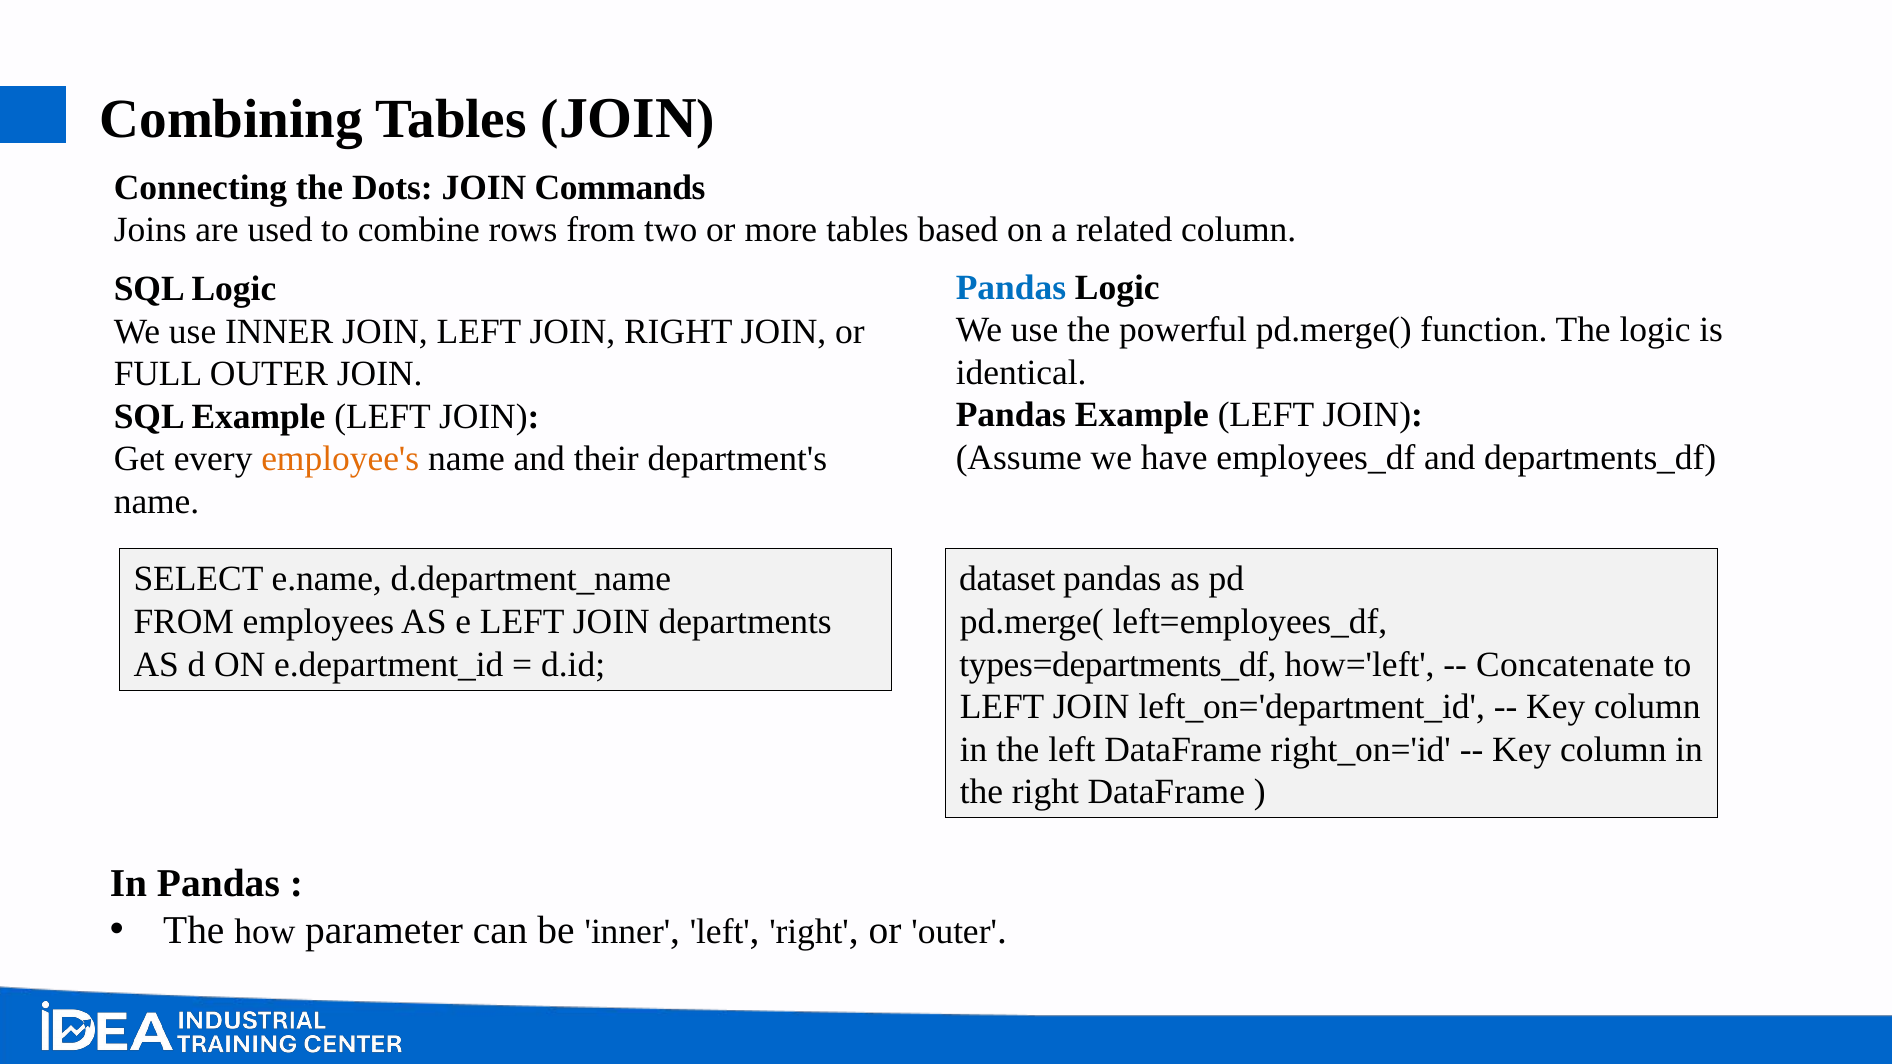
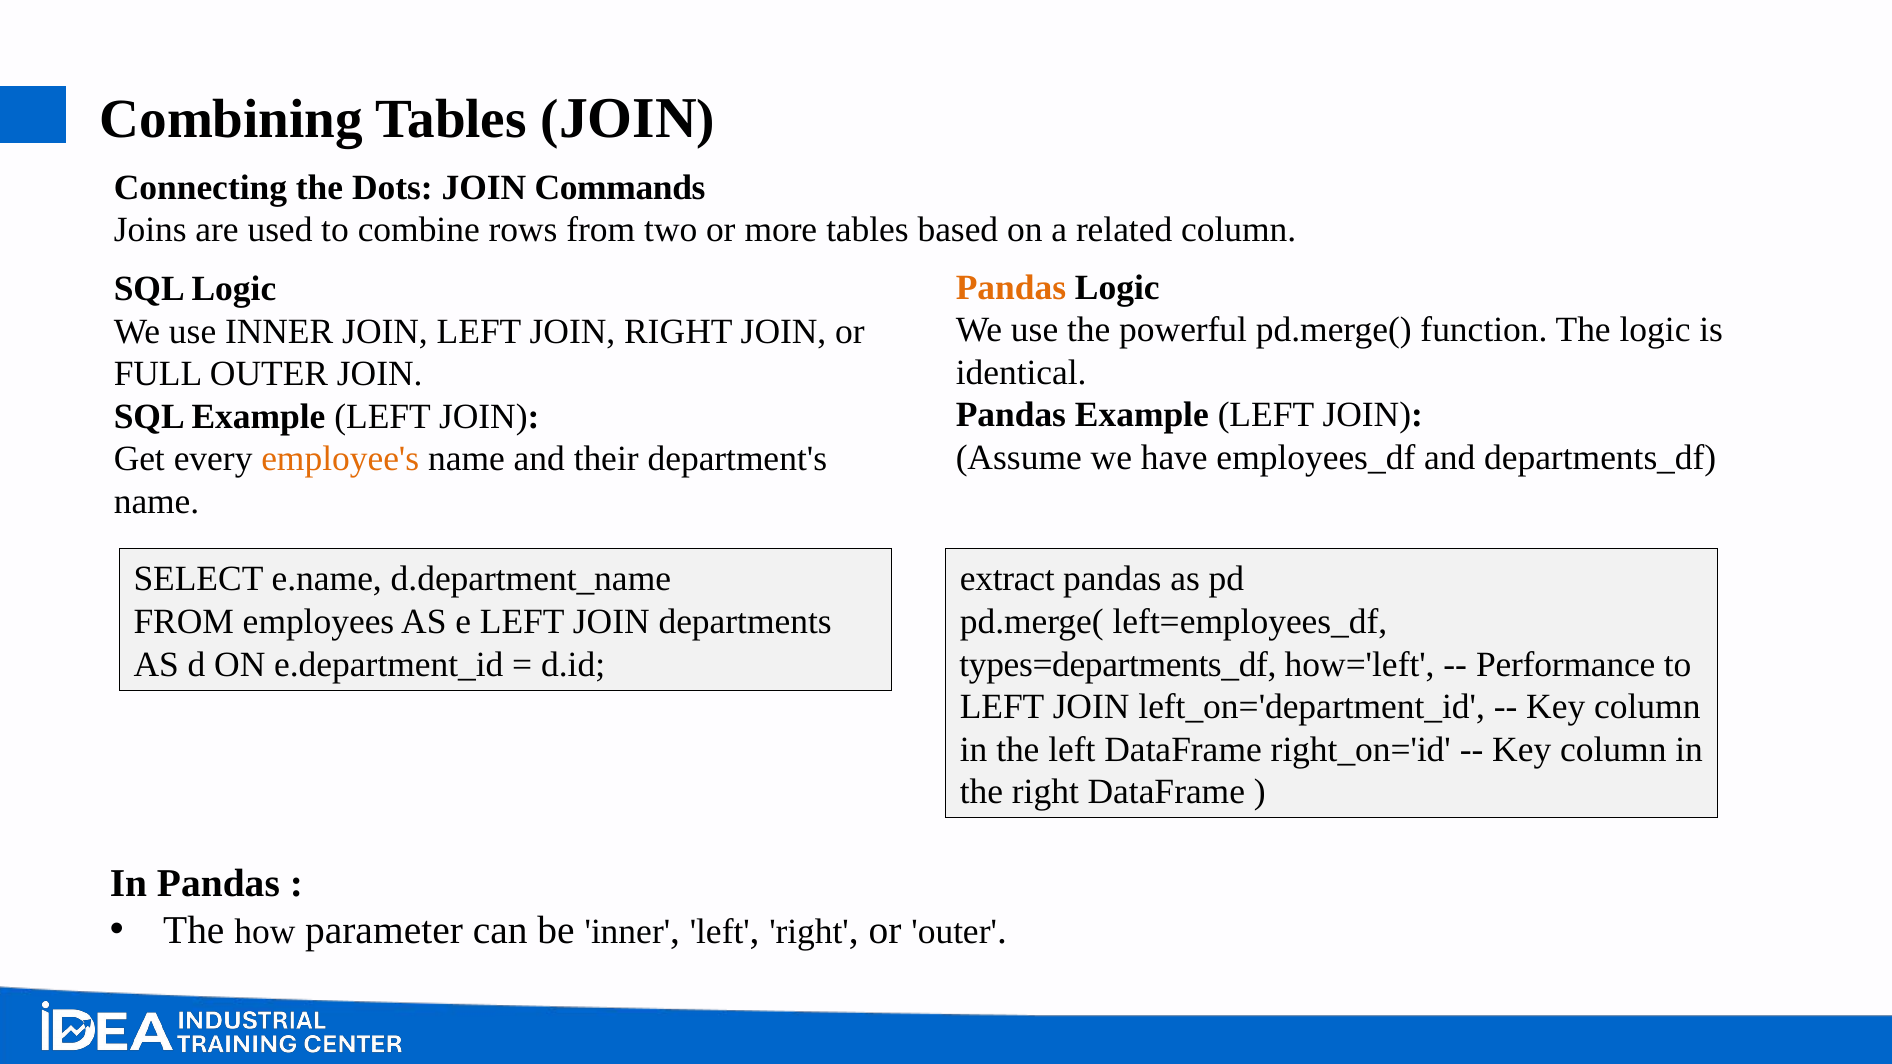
Pandas at (1011, 288) colour: blue -> orange
dataset: dataset -> extract
Concatenate: Concatenate -> Performance
